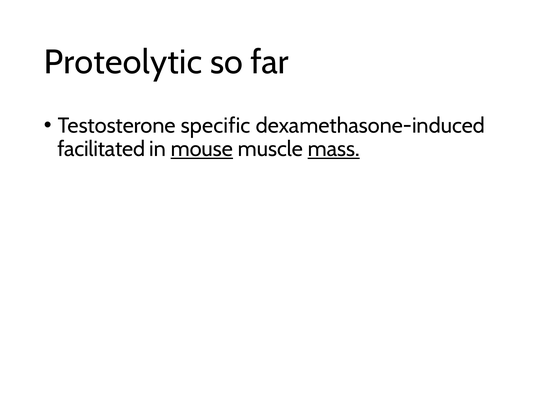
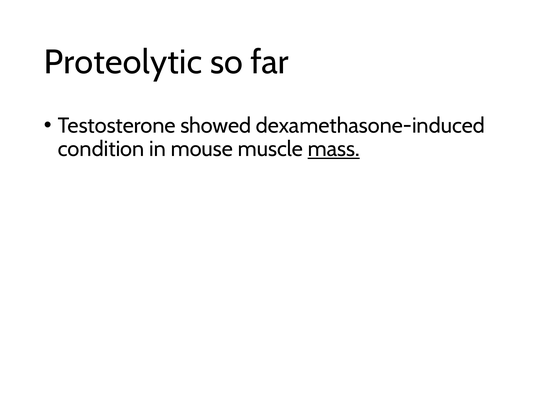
specific: specific -> showed
facilitated: facilitated -> condition
mouse underline: present -> none
